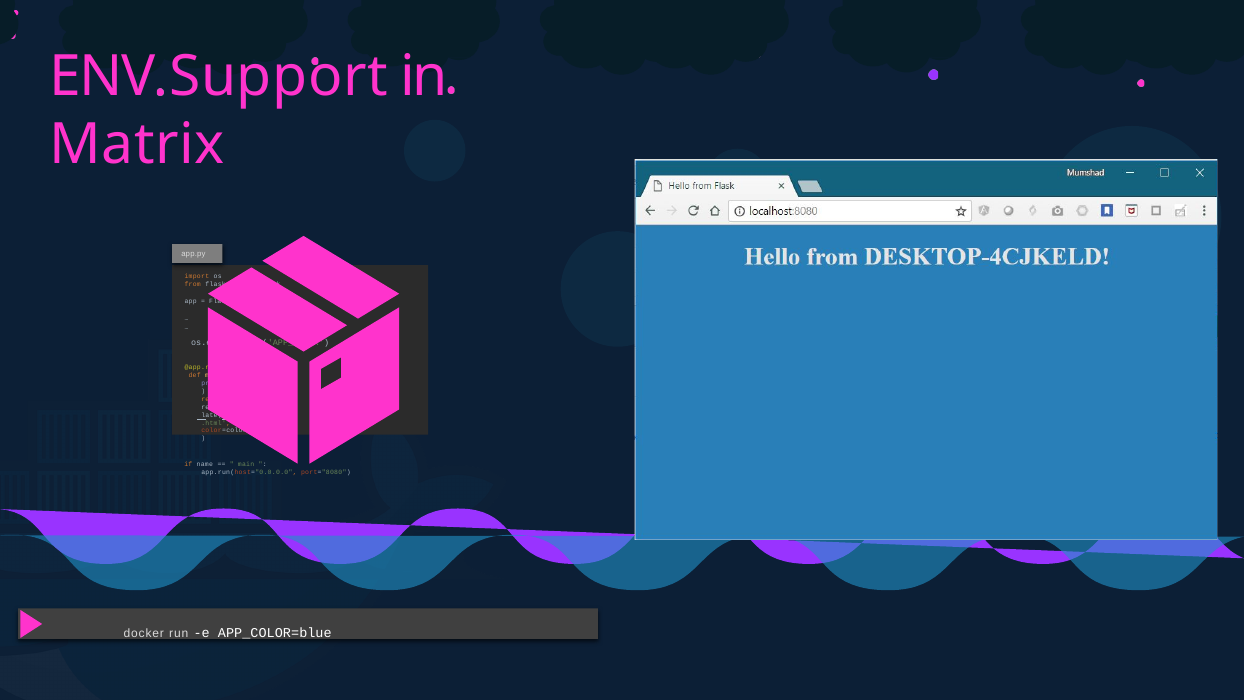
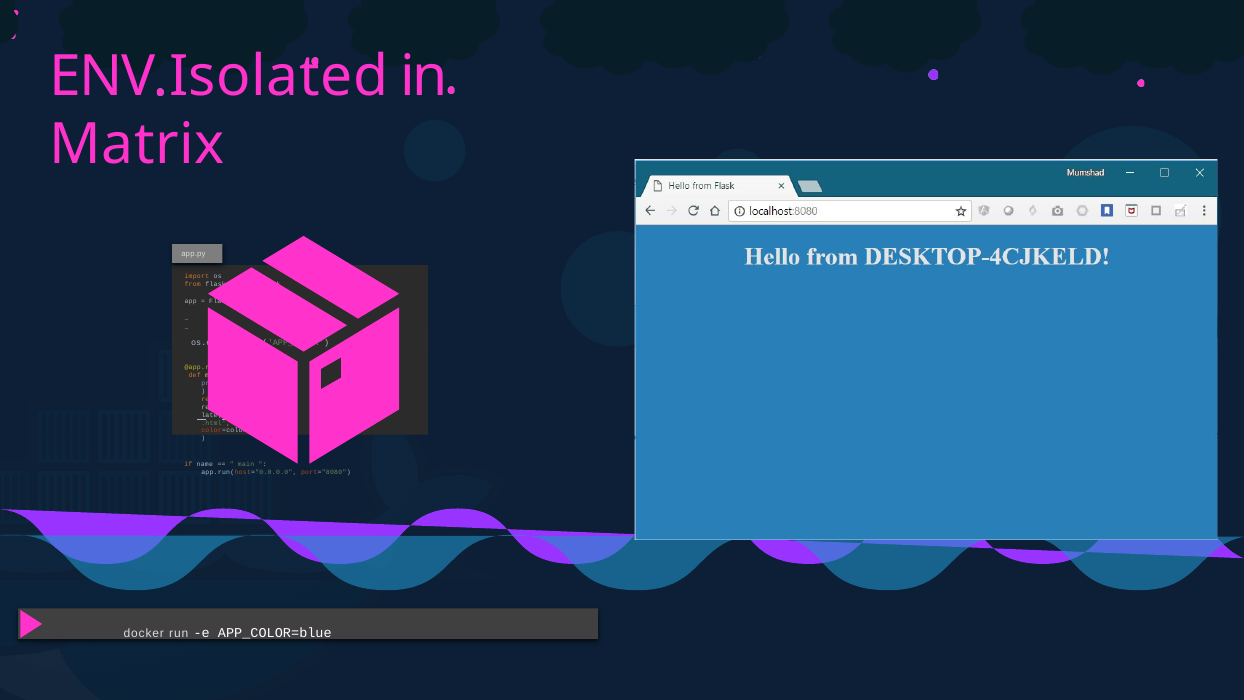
Support: Support -> Isolated
